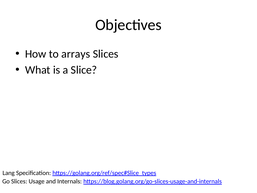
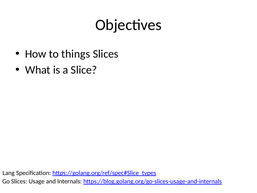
arrays: arrays -> things
